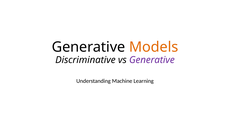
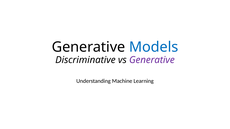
Models colour: orange -> blue
